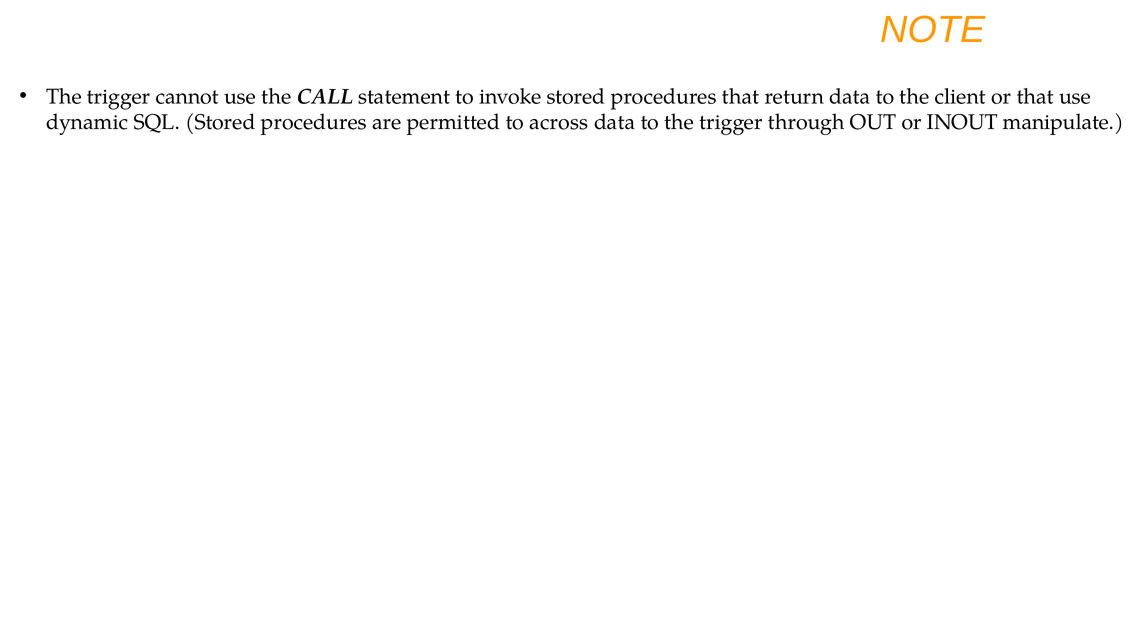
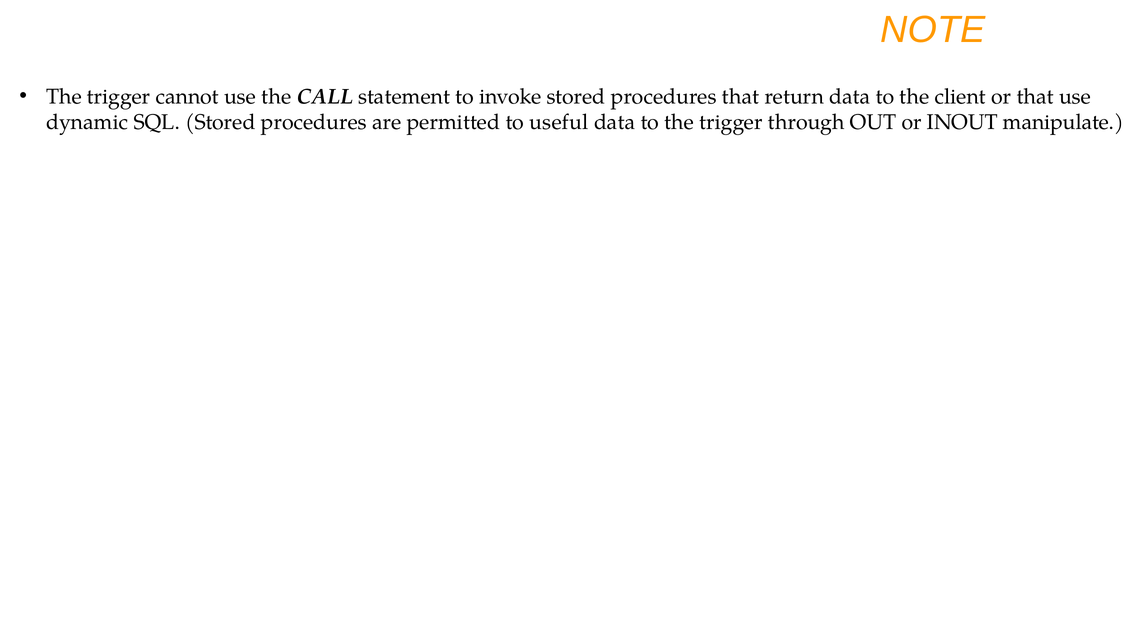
across: across -> useful
